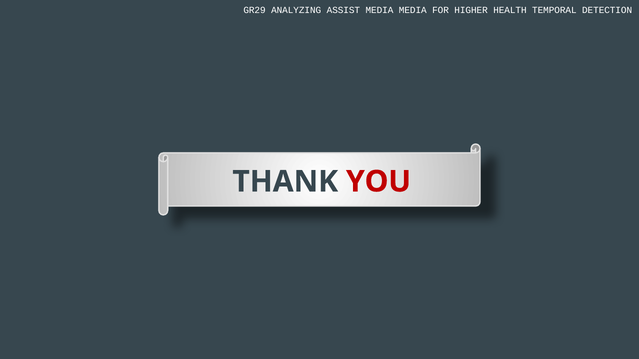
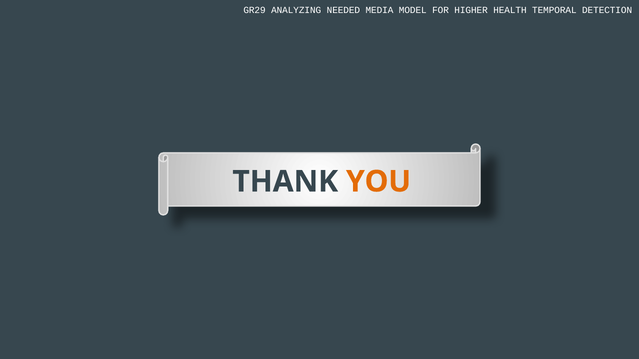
ASSIST: ASSIST -> NEEDED
MEDIA MEDIA: MEDIA -> MODEL
YOU colour: red -> orange
